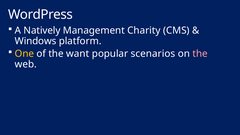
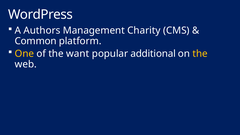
Natively: Natively -> Authors
Windows: Windows -> Common
scenarios: scenarios -> additional
the at (200, 54) colour: pink -> yellow
